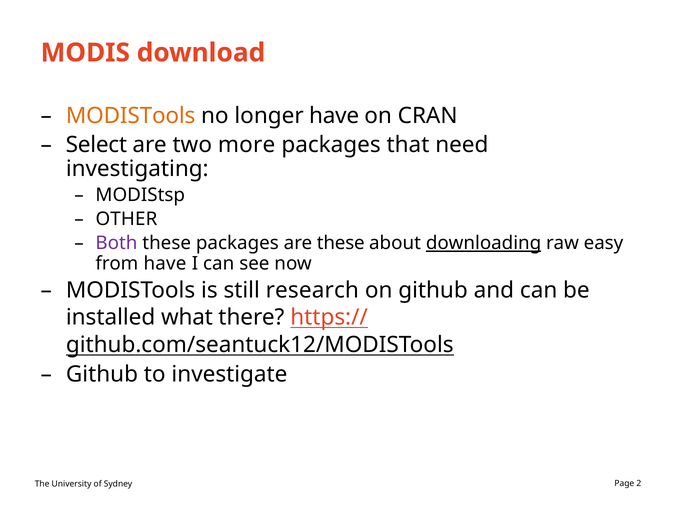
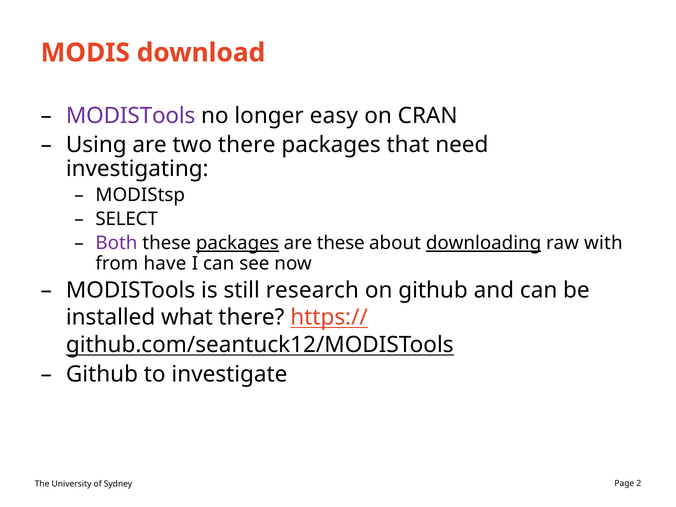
MODISTools at (131, 116) colour: orange -> purple
longer have: have -> easy
Select: Select -> Using
two more: more -> there
OTHER: OTHER -> SELECT
packages at (237, 243) underline: none -> present
easy: easy -> with
